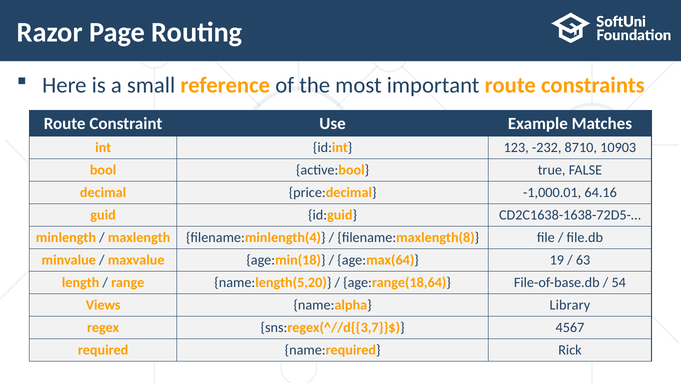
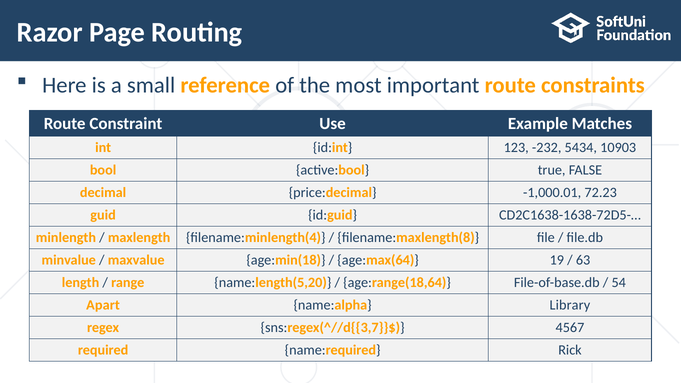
8710: 8710 -> 5434
64.16: 64.16 -> 72.23
Views: Views -> Apart
